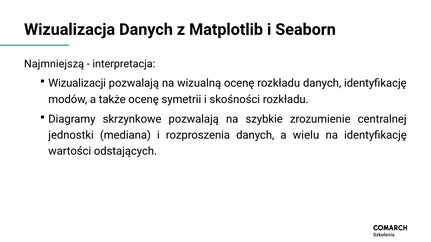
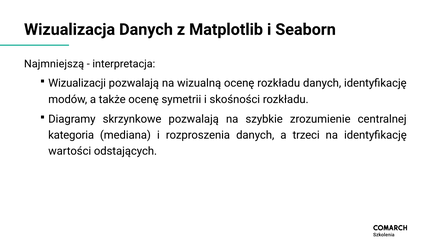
jednostki: jednostki -> kategoria
wielu: wielu -> trzeci
